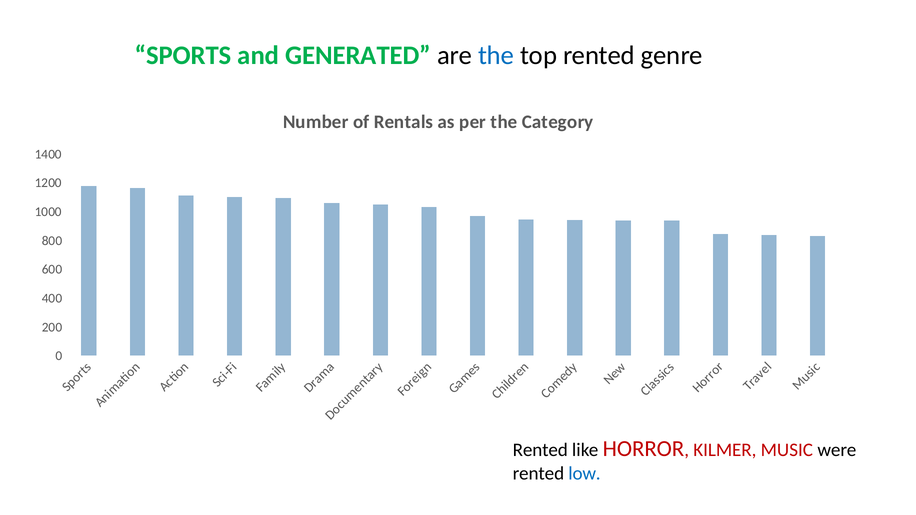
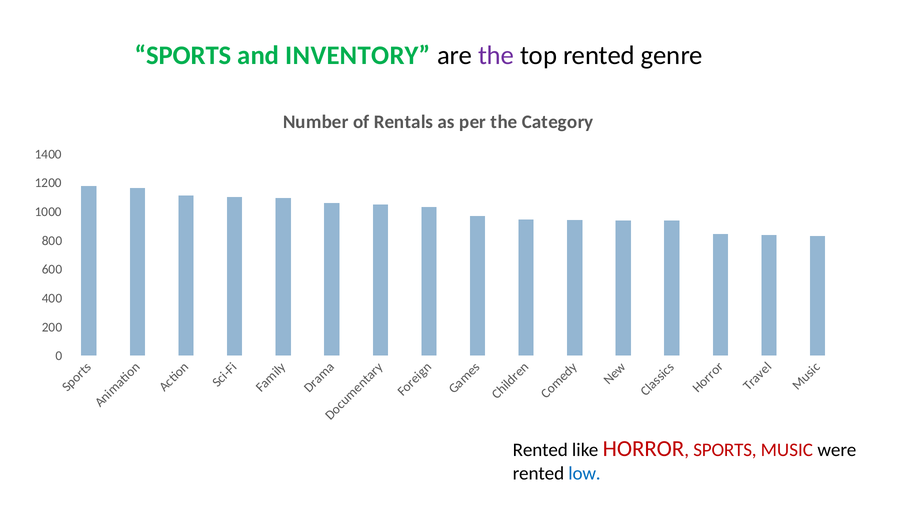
GENERATED: GENERATED -> INVENTORY
the at (496, 56) colour: blue -> purple
KILMER at (725, 450): KILMER -> SPORTS
